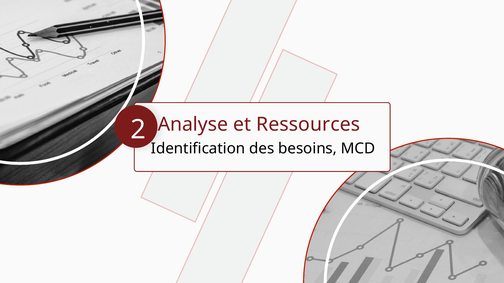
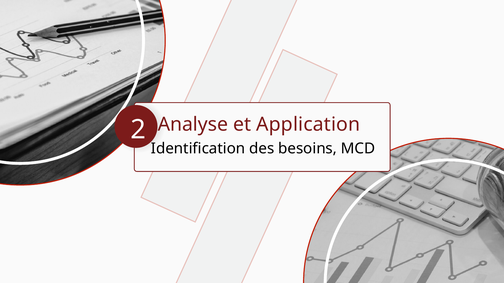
Ressources: Ressources -> Application
